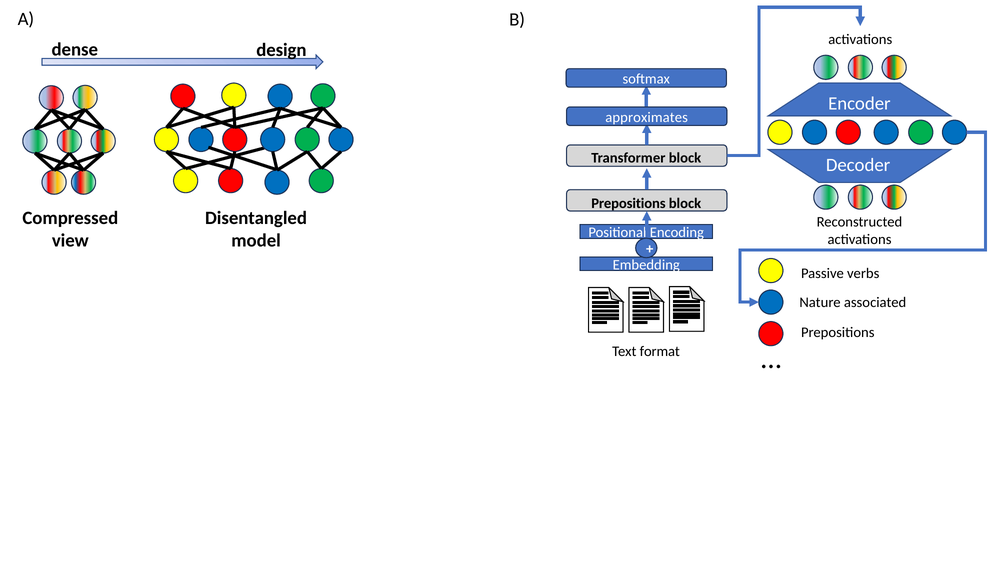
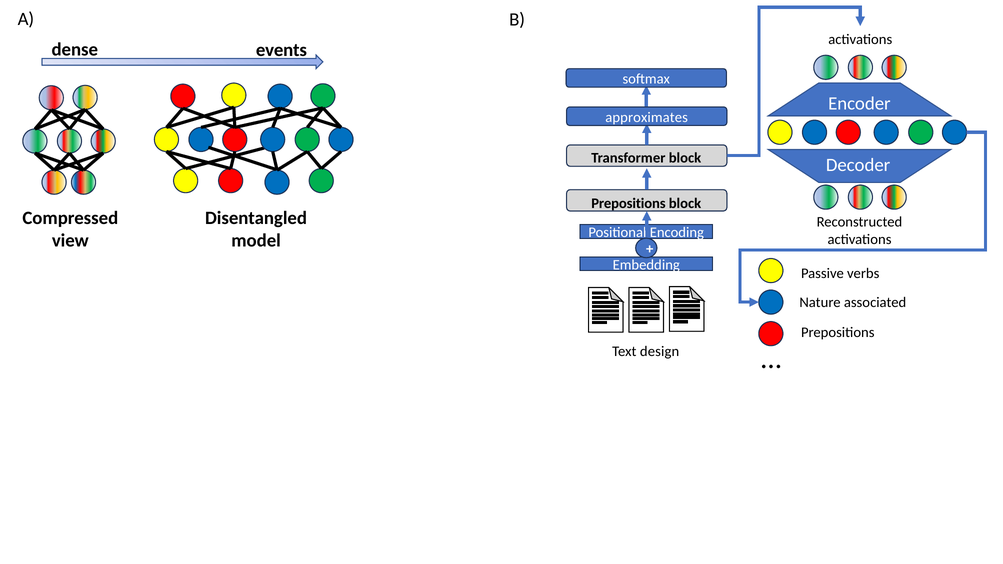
design: design -> events
format: format -> design
